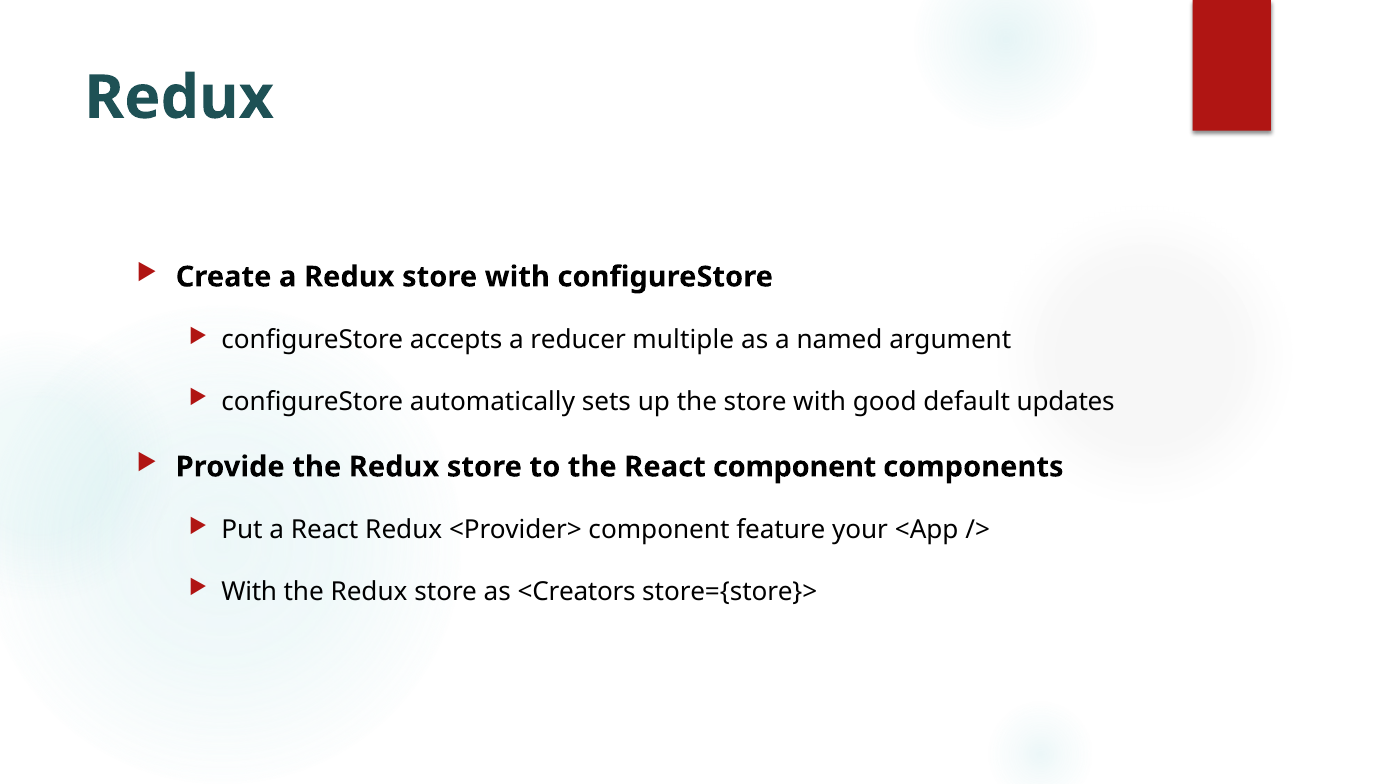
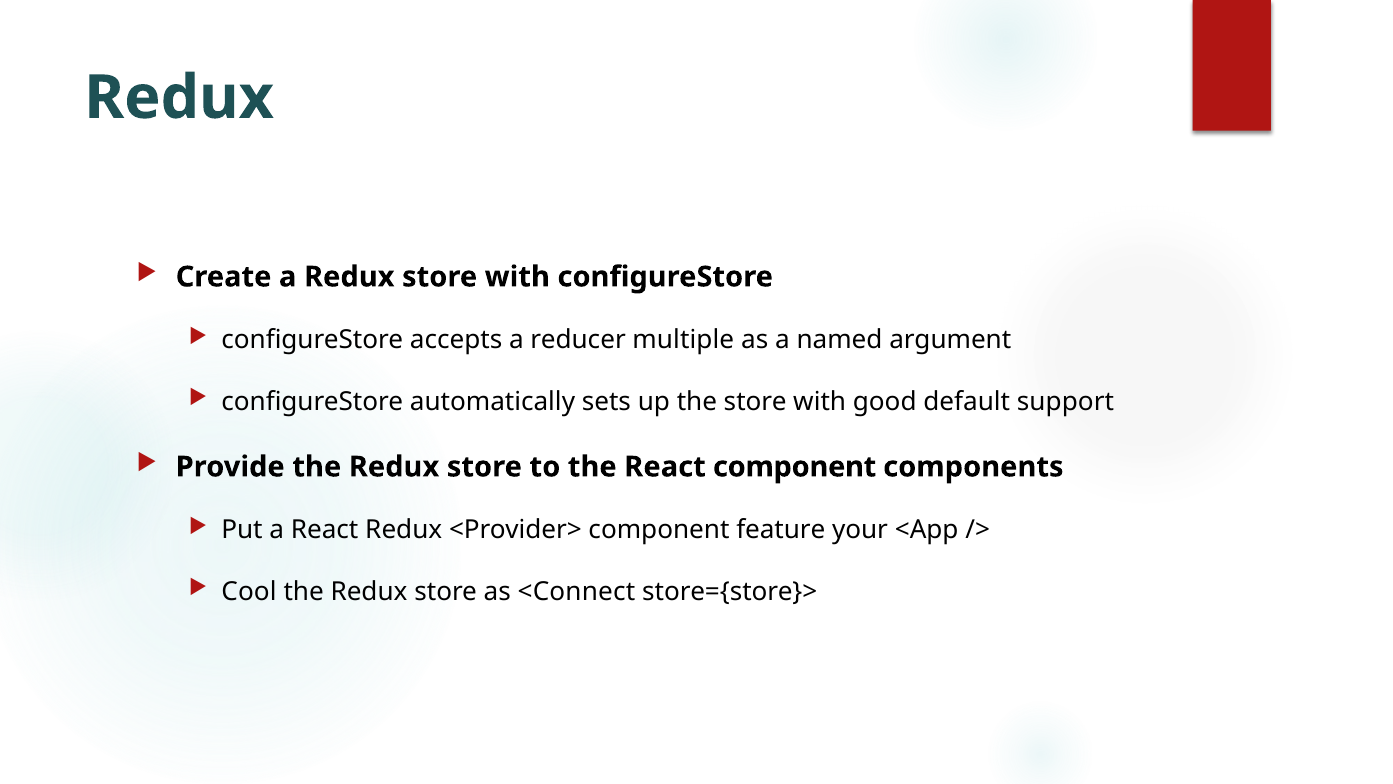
updates: updates -> support
With at (249, 591): With -> Cool
<Creators: <Creators -> <Connect
